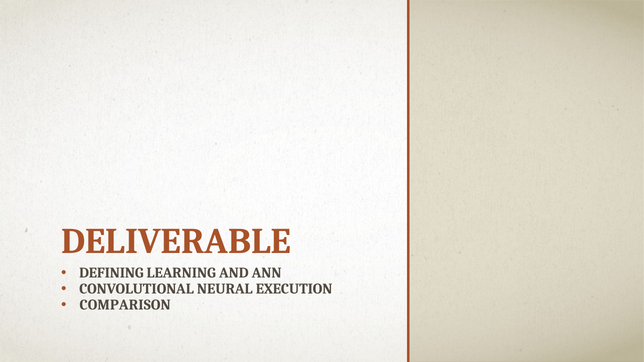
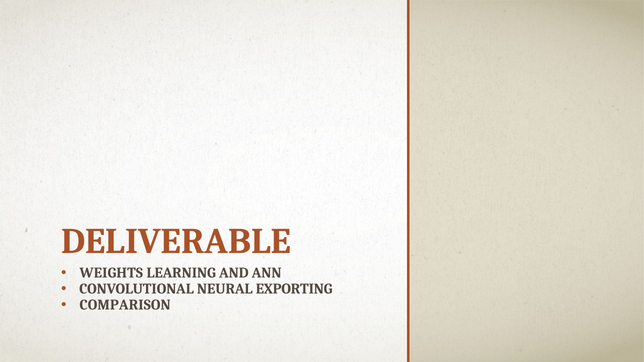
DEFINING: DEFINING -> WEIGHTS
EXECUTION: EXECUTION -> EXPORTING
